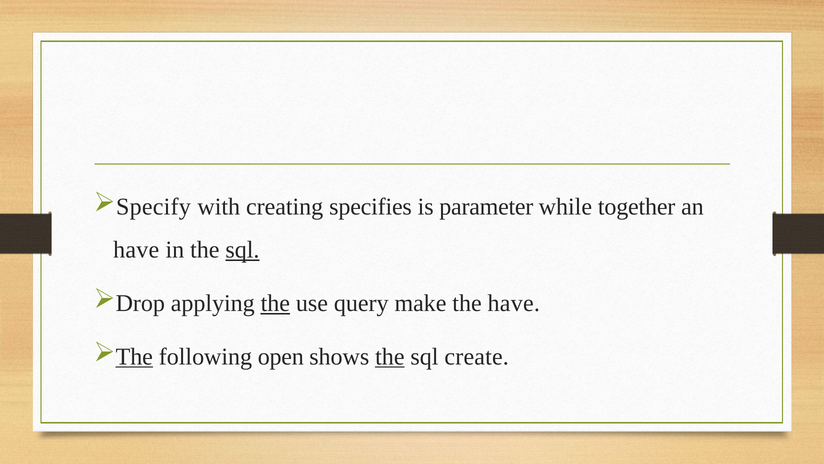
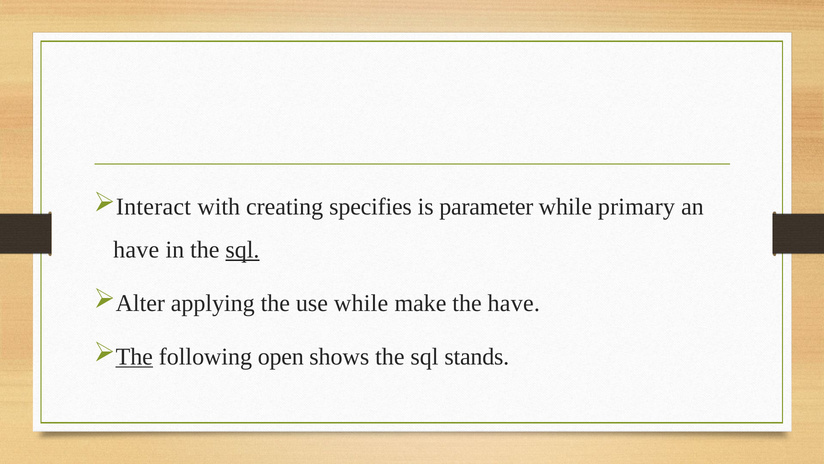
Specify: Specify -> Interact
together: together -> primary
Drop: Drop -> Alter
the at (275, 303) underline: present -> none
use query: query -> while
the at (390, 356) underline: present -> none
create: create -> stands
